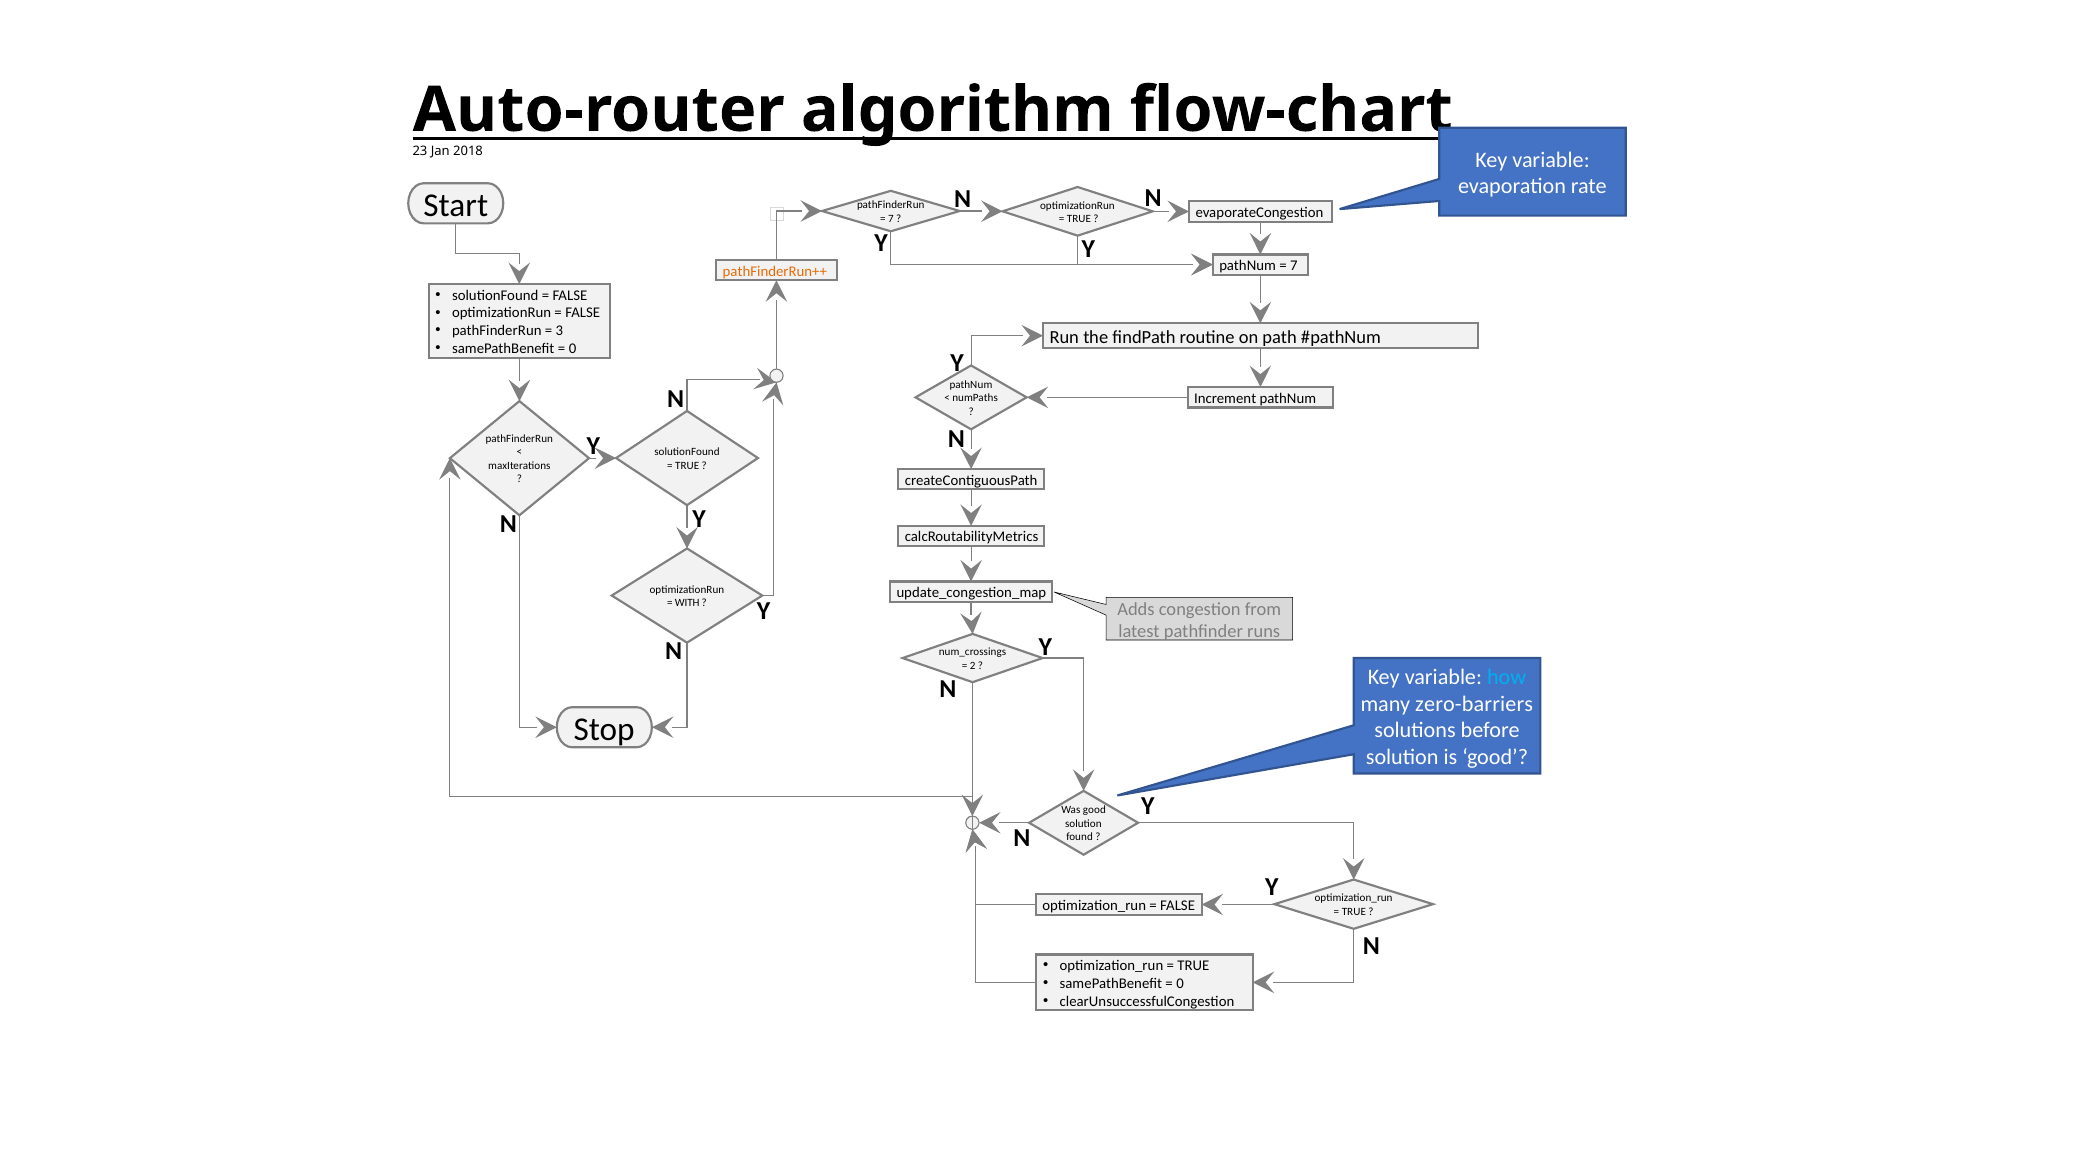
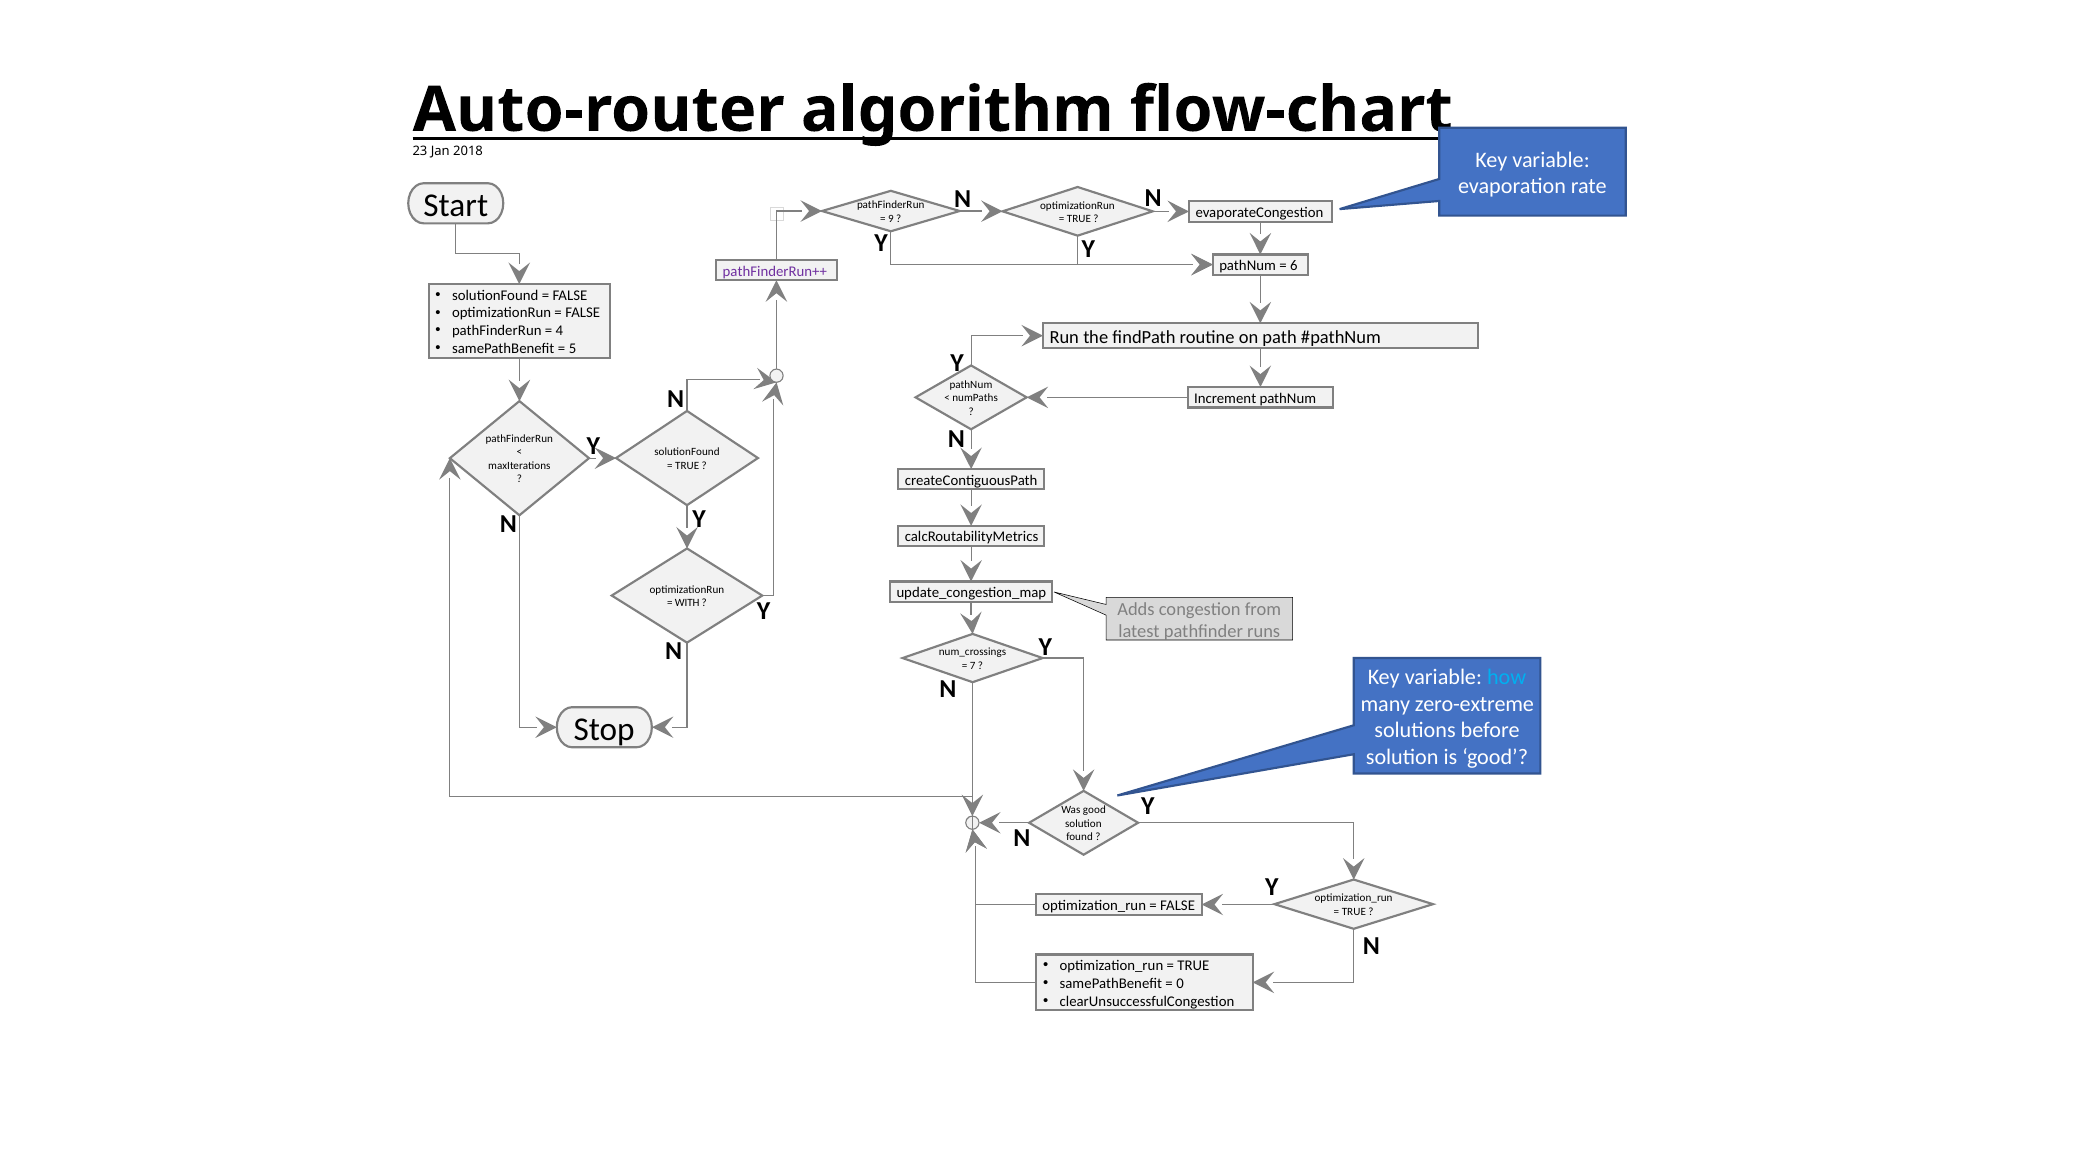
7 at (891, 219): 7 -> 9
7 at (1294, 266): 7 -> 6
pathFinderRun++ colour: orange -> purple
3: 3 -> 4
0 at (573, 349): 0 -> 5
2: 2 -> 7
zero-barriers: zero-barriers -> zero-extreme
